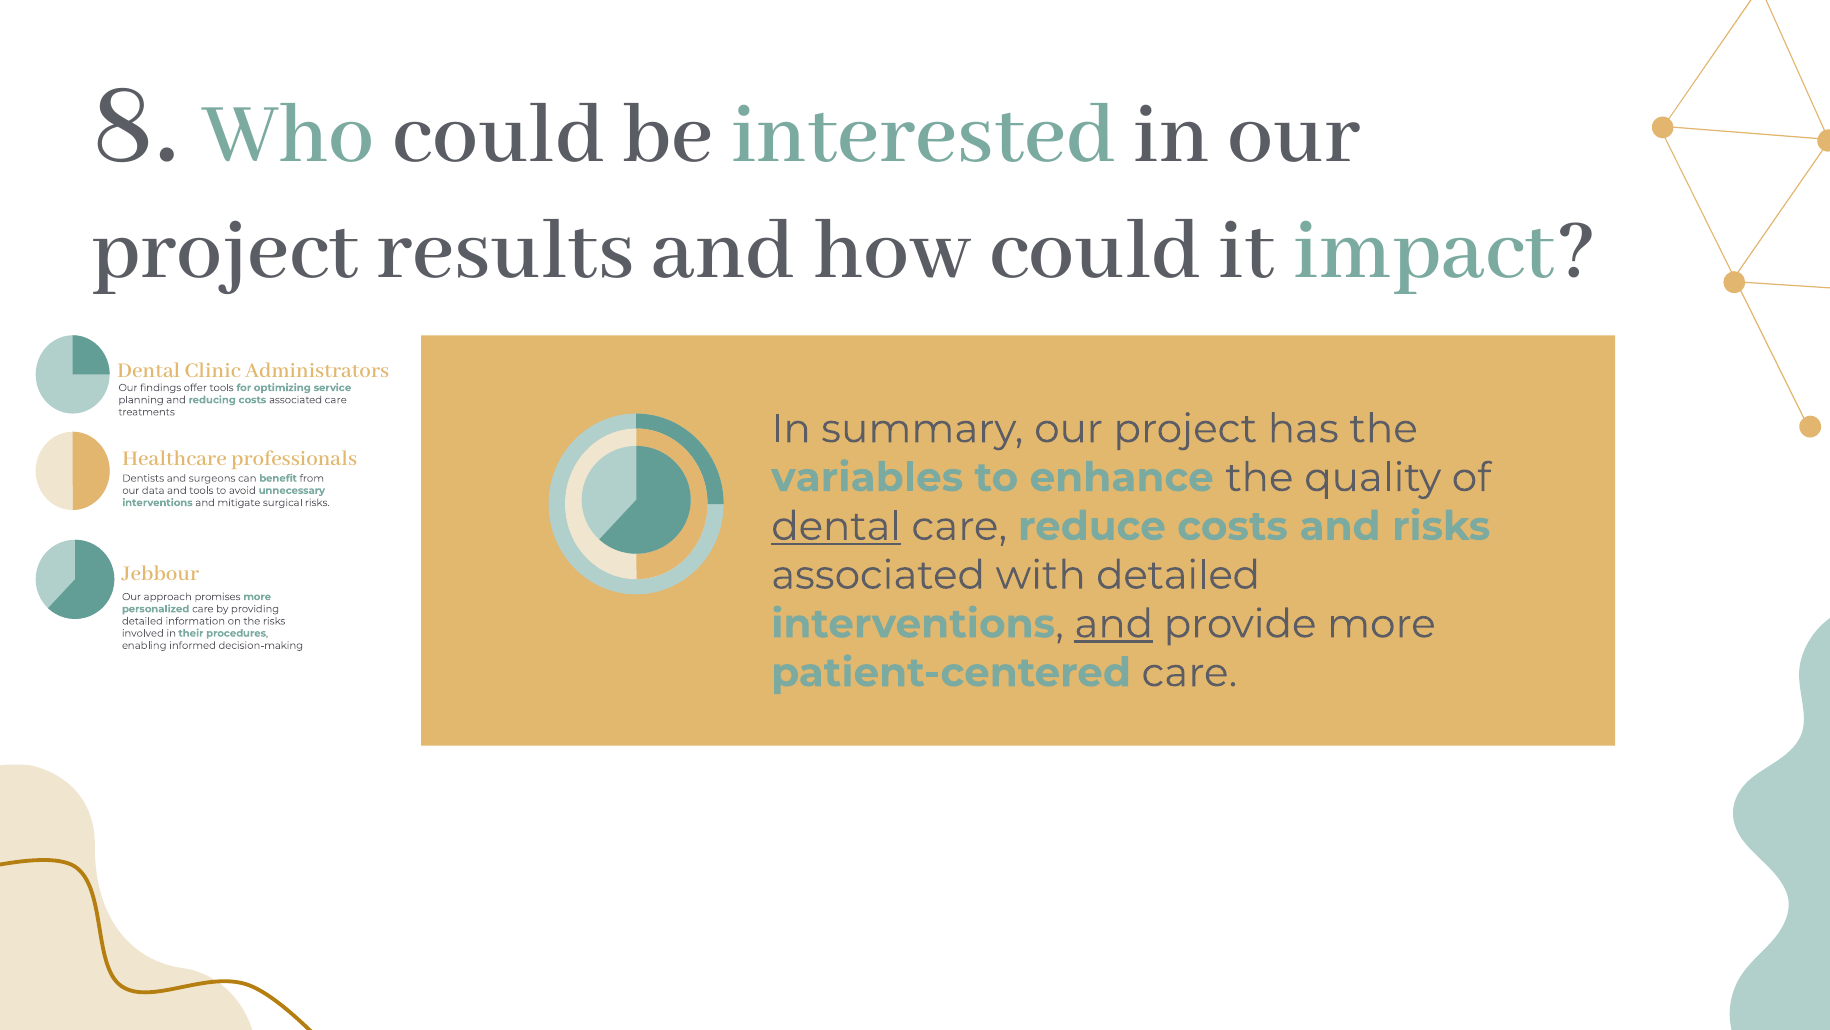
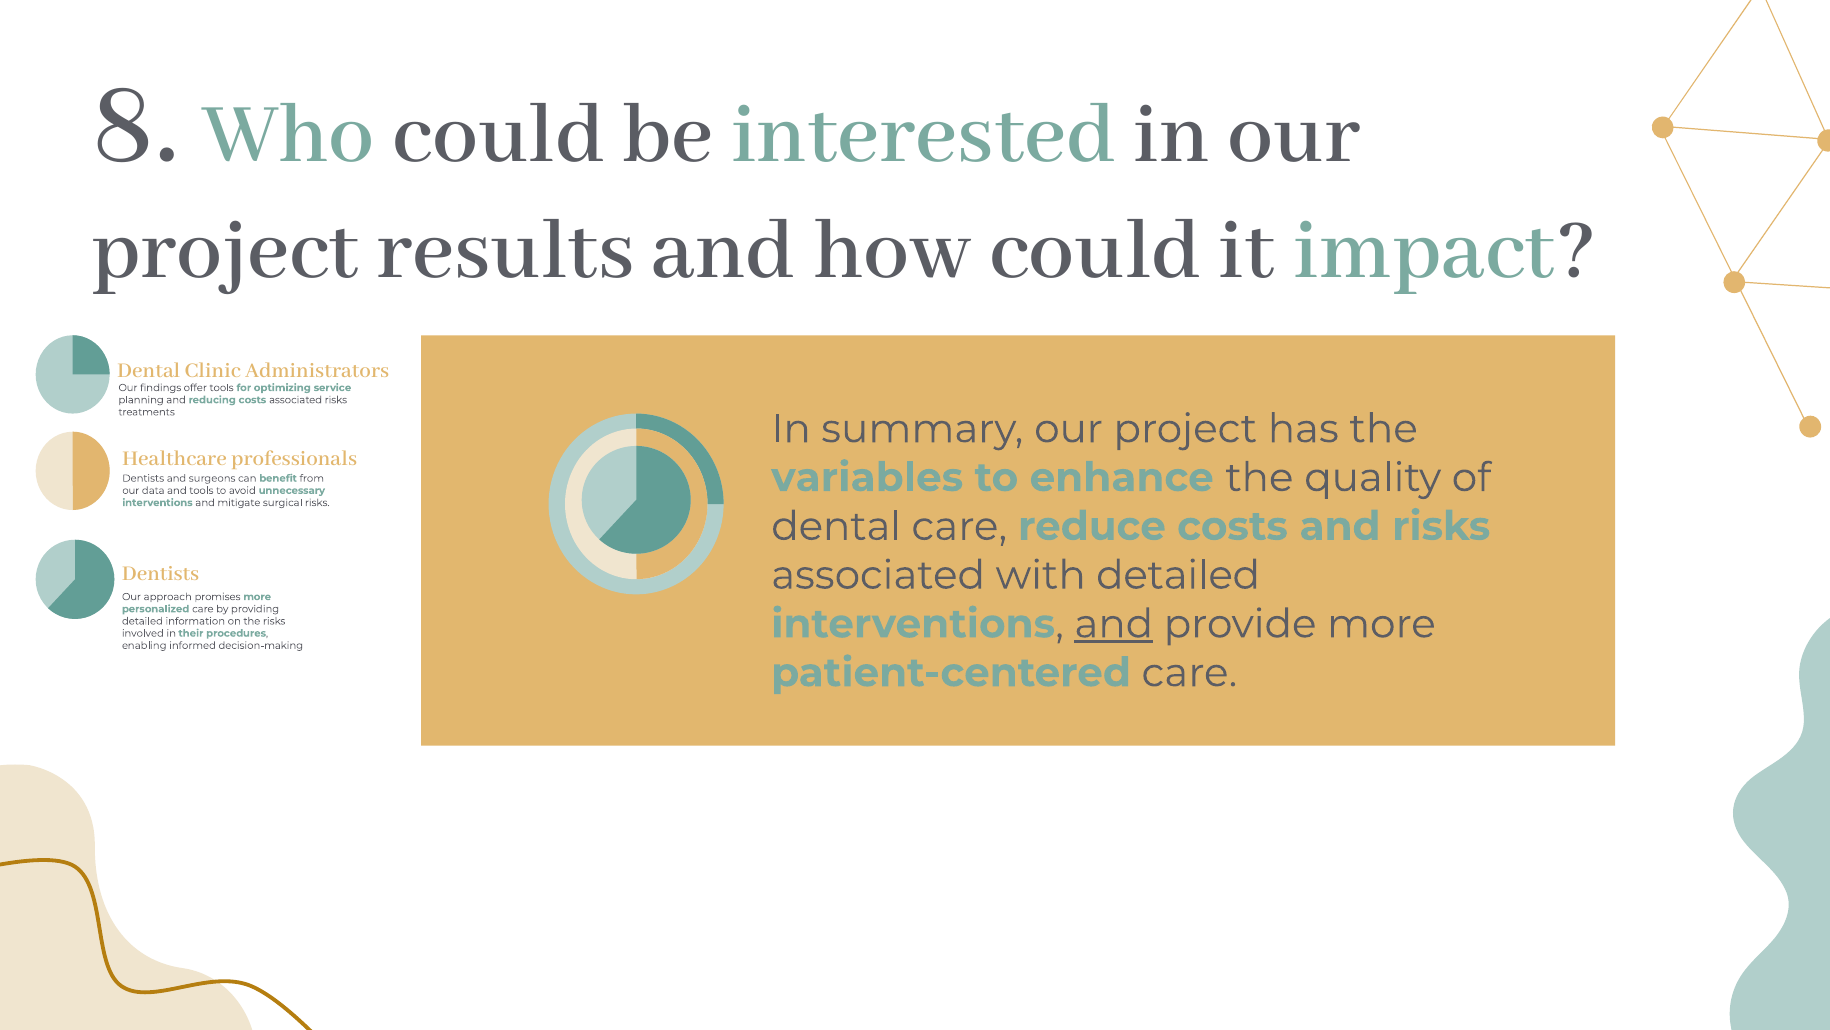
associated care: care -> risks
dental at (836, 526) underline: present -> none
Jebbour at (161, 573): Jebbour -> Dentists
